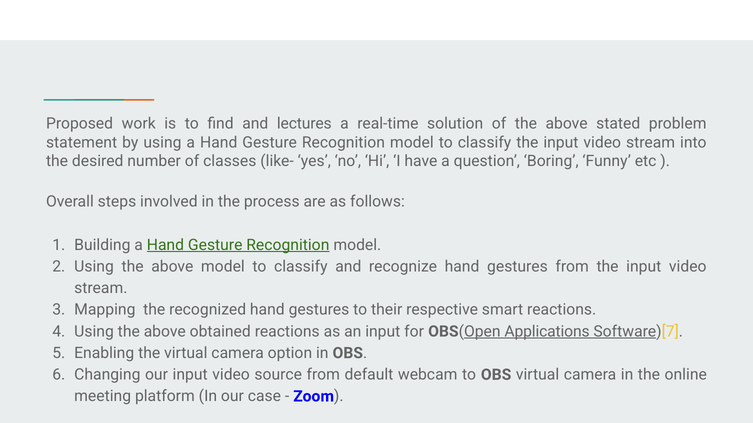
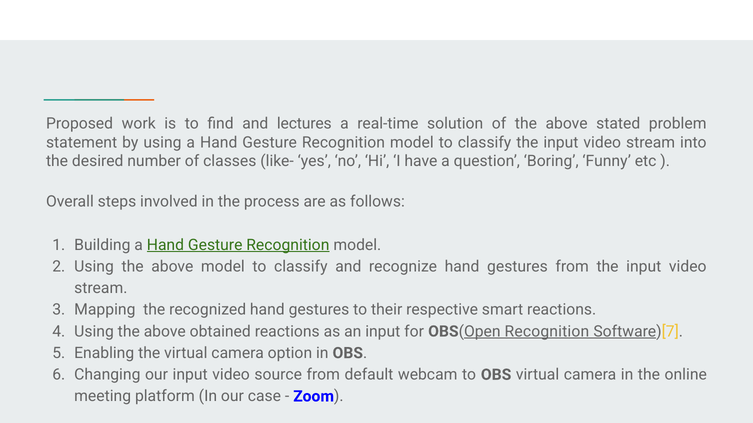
OBS(Open Applications: Applications -> Recognition
